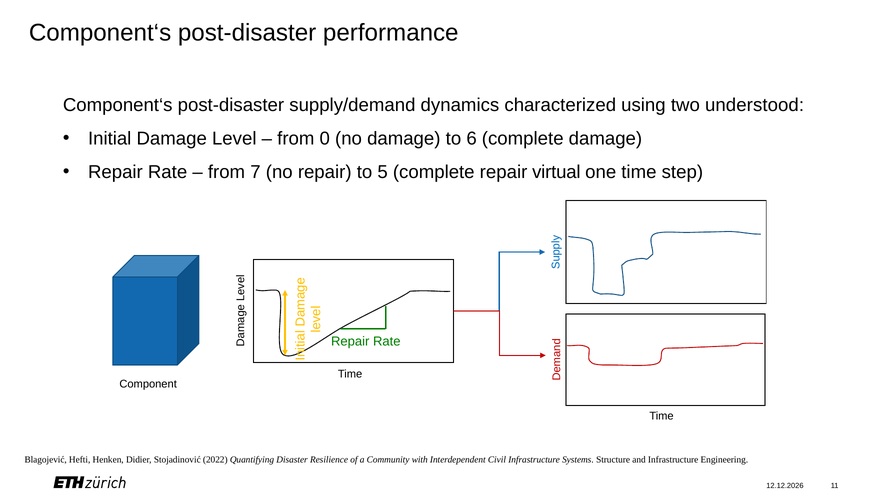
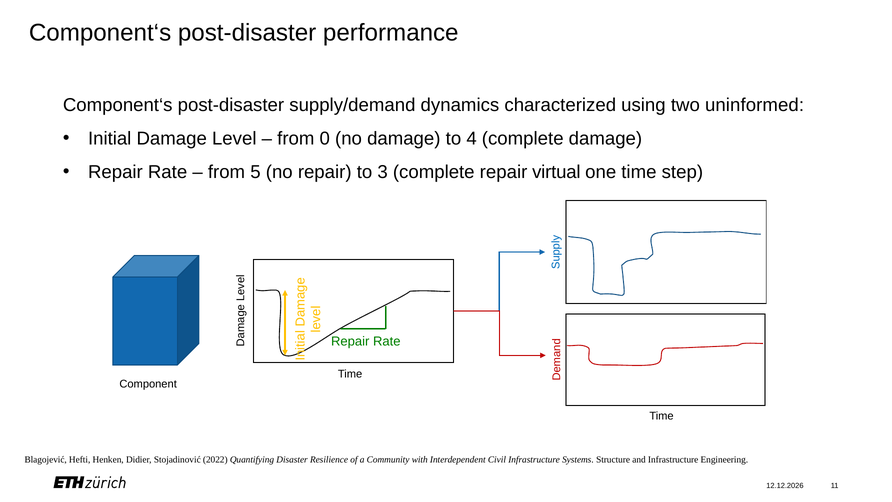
understood: understood -> uninformed
6: 6 -> 4
7: 7 -> 5
5: 5 -> 3
